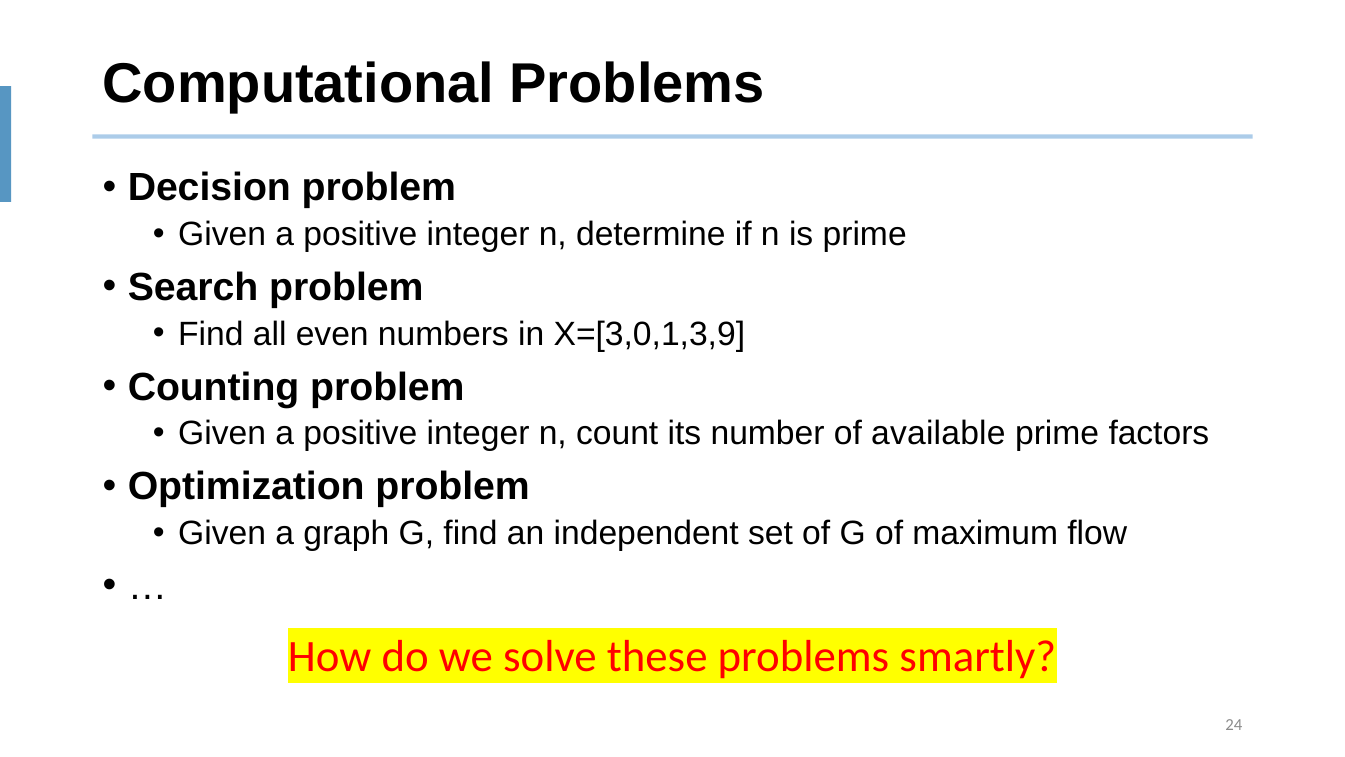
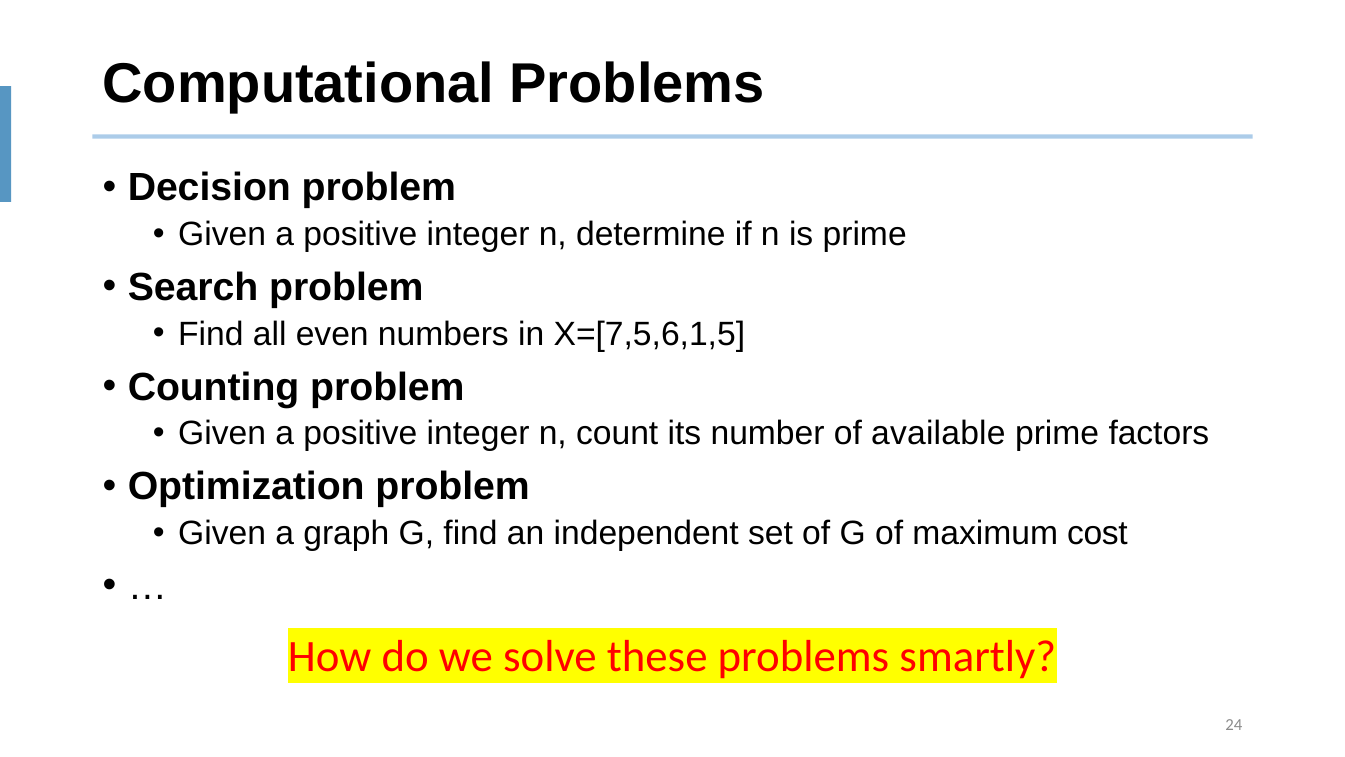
X=[3,0,1,3,9: X=[3,0,1,3,9 -> X=[7,5,6,1,5
flow: flow -> cost
